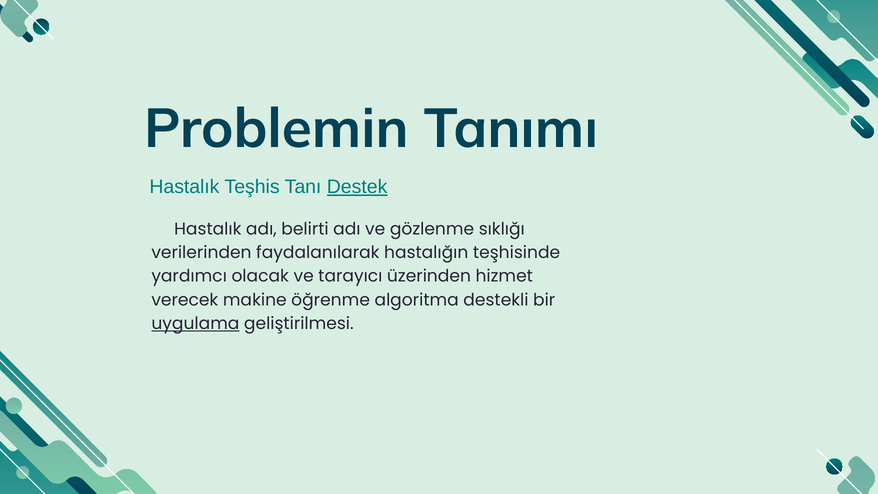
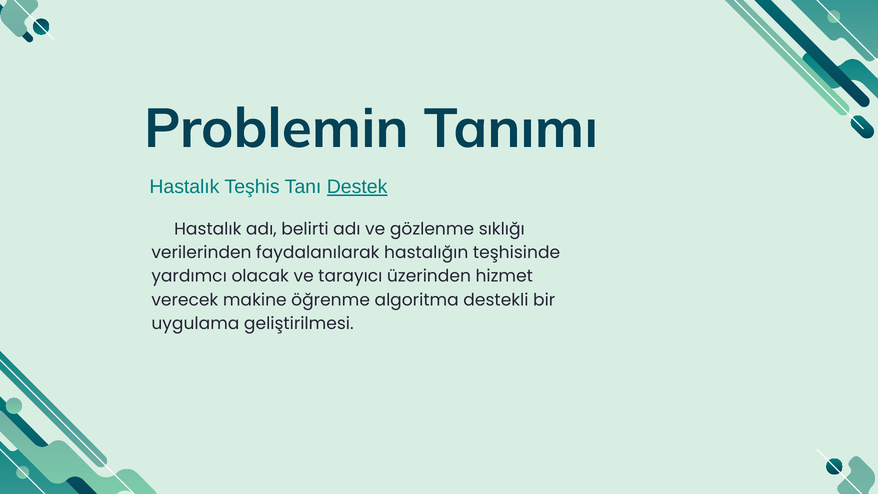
uygulama underline: present -> none
